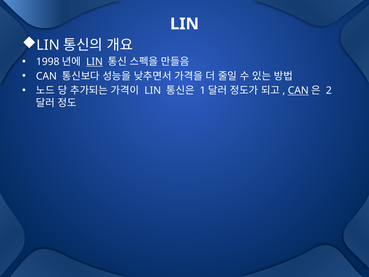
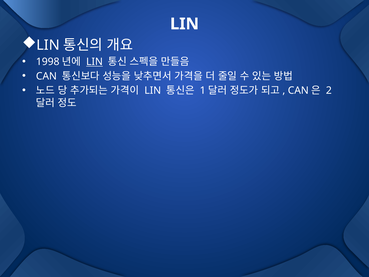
CAN at (298, 90) underline: present -> none
